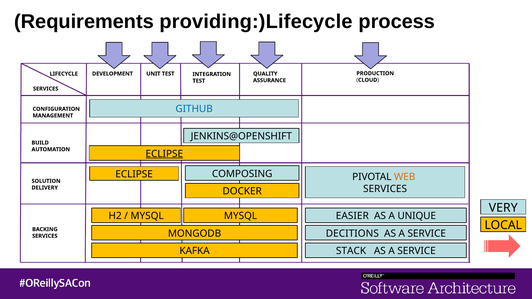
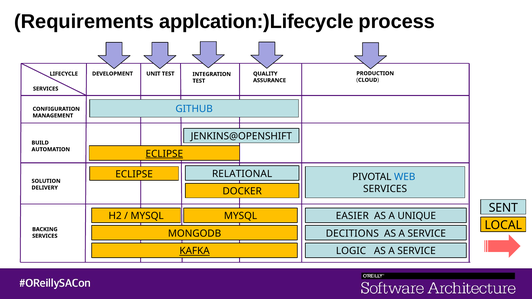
providing:)Lifecycle: providing:)Lifecycle -> applcation:)Lifecycle
COMPOSING: COMPOSING -> RELATIONAL
WEB colour: orange -> blue
VERY: VERY -> SENT
KAFKA underline: none -> present
STACK: STACK -> LOGIC
